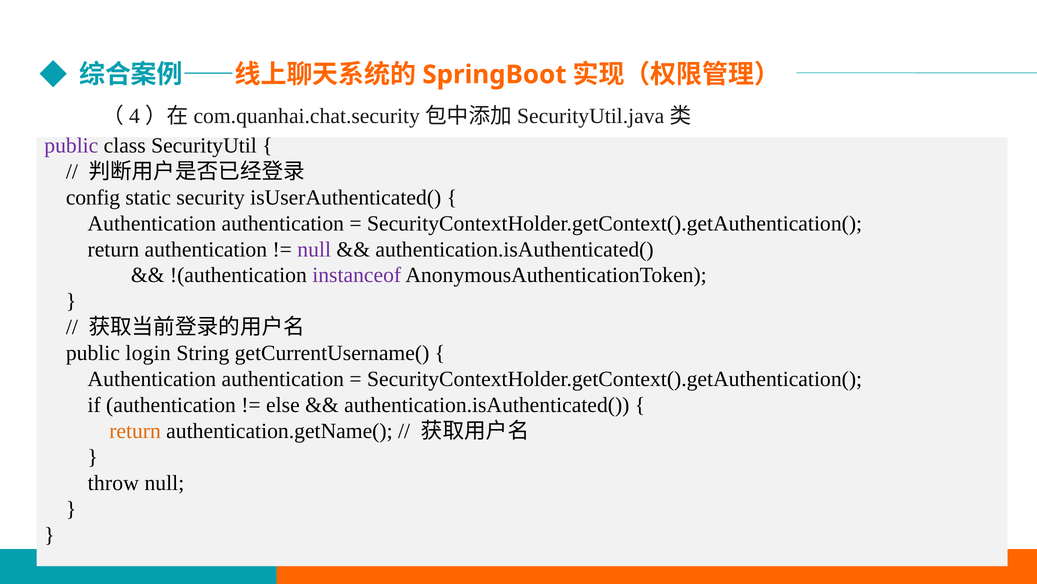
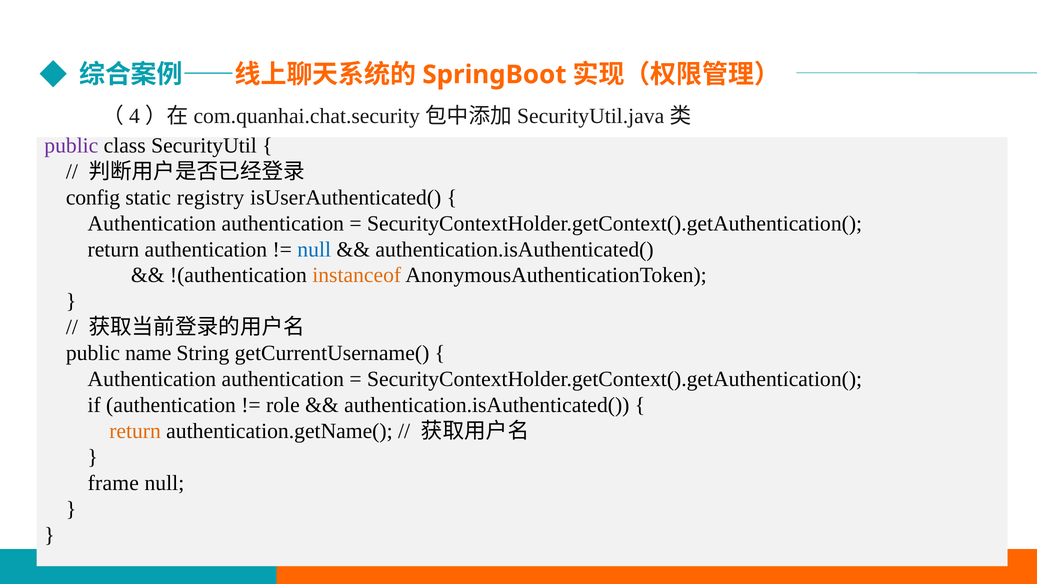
security: security -> registry
null at (314, 249) colour: purple -> blue
instanceof colour: purple -> orange
login: login -> name
else: else -> role
throw: throw -> frame
